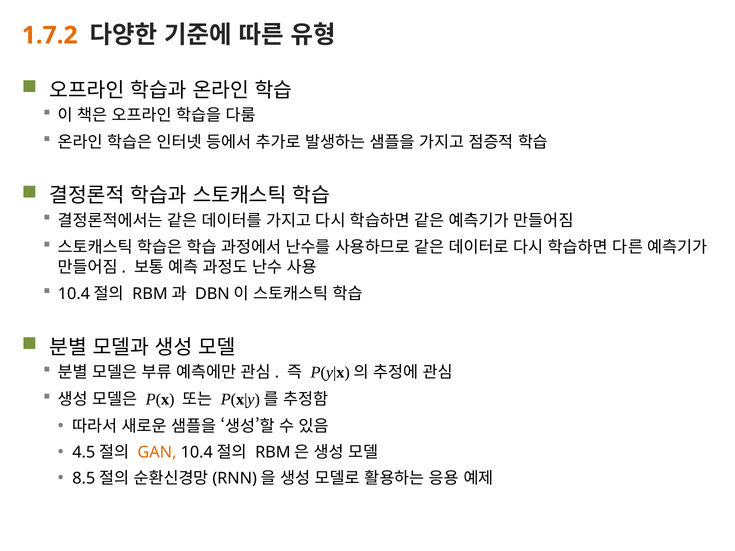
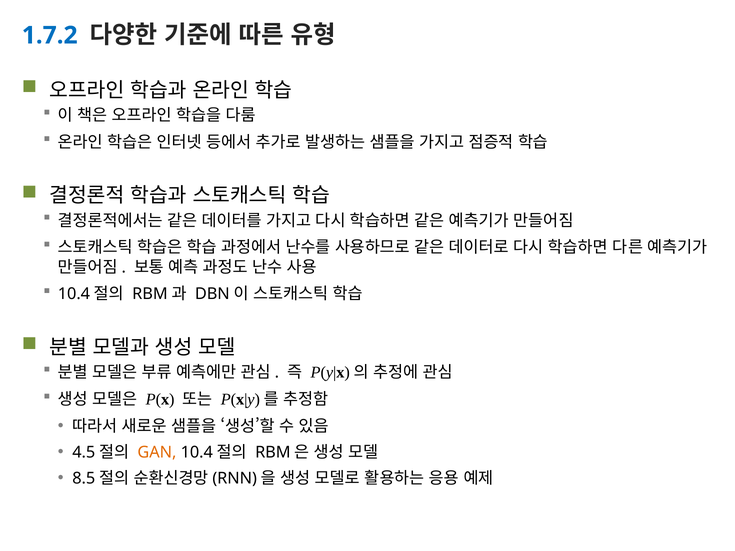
1.7.2 colour: orange -> blue
